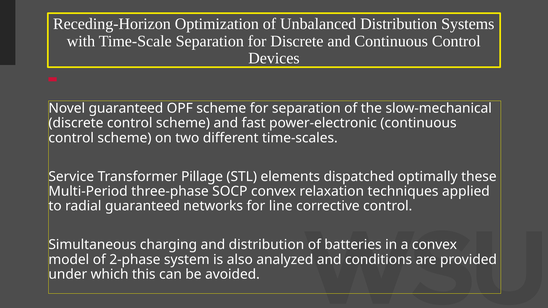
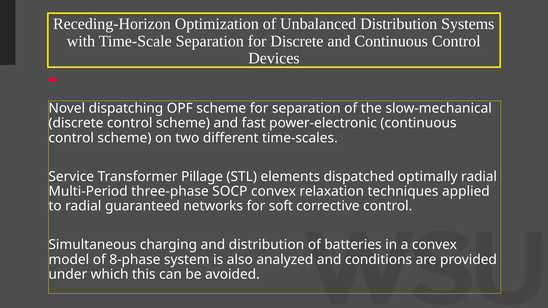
Novel guaranteed: guaranteed -> dispatching
optimally these: these -> radial
line: line -> soft
2-phase: 2-phase -> 8-phase
